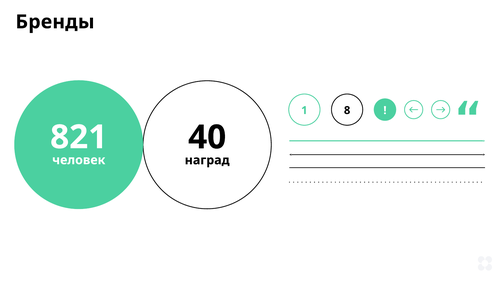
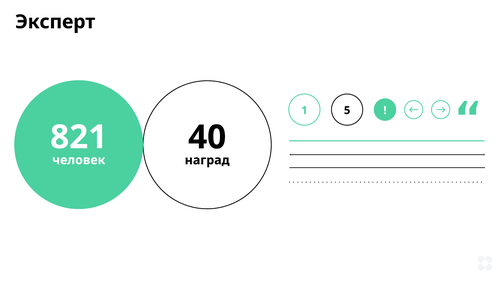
Бренды: Бренды -> Эксперт
8: 8 -> 5
